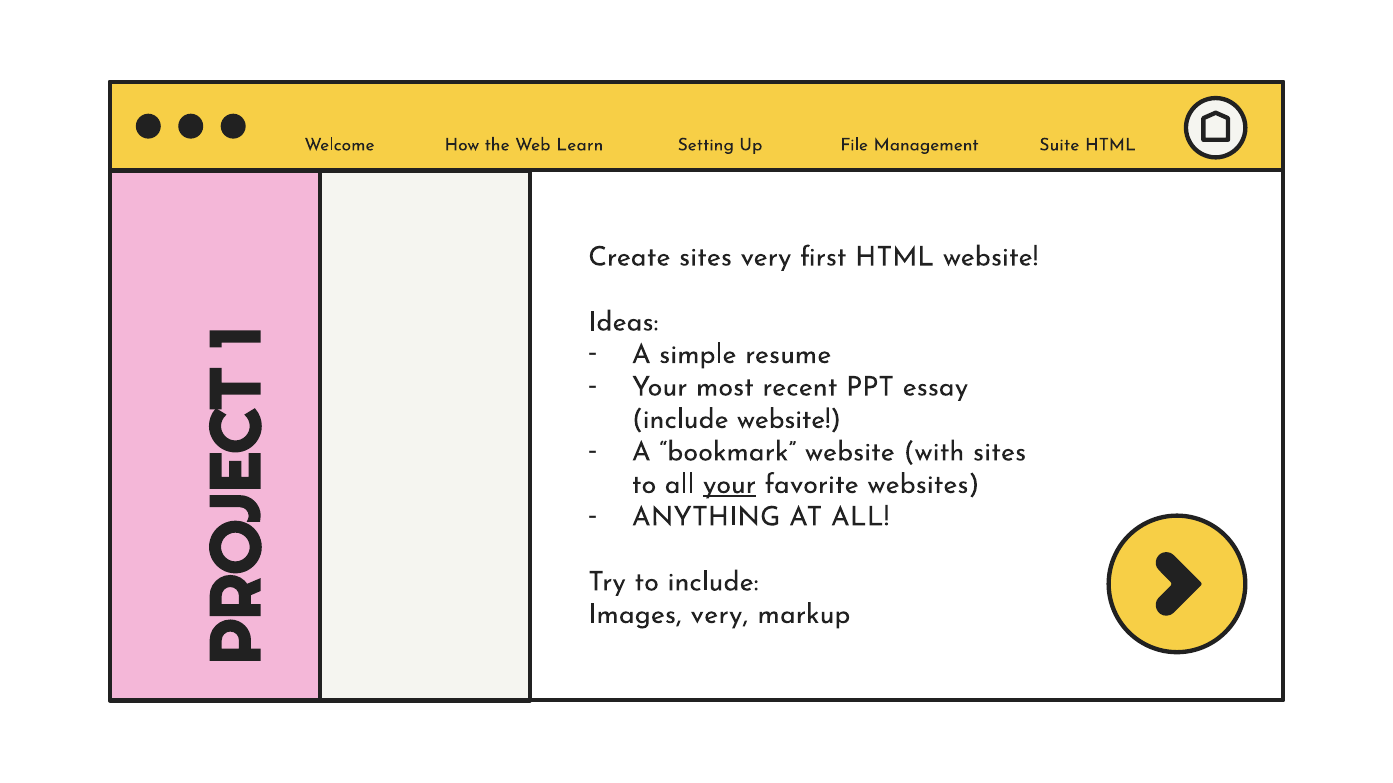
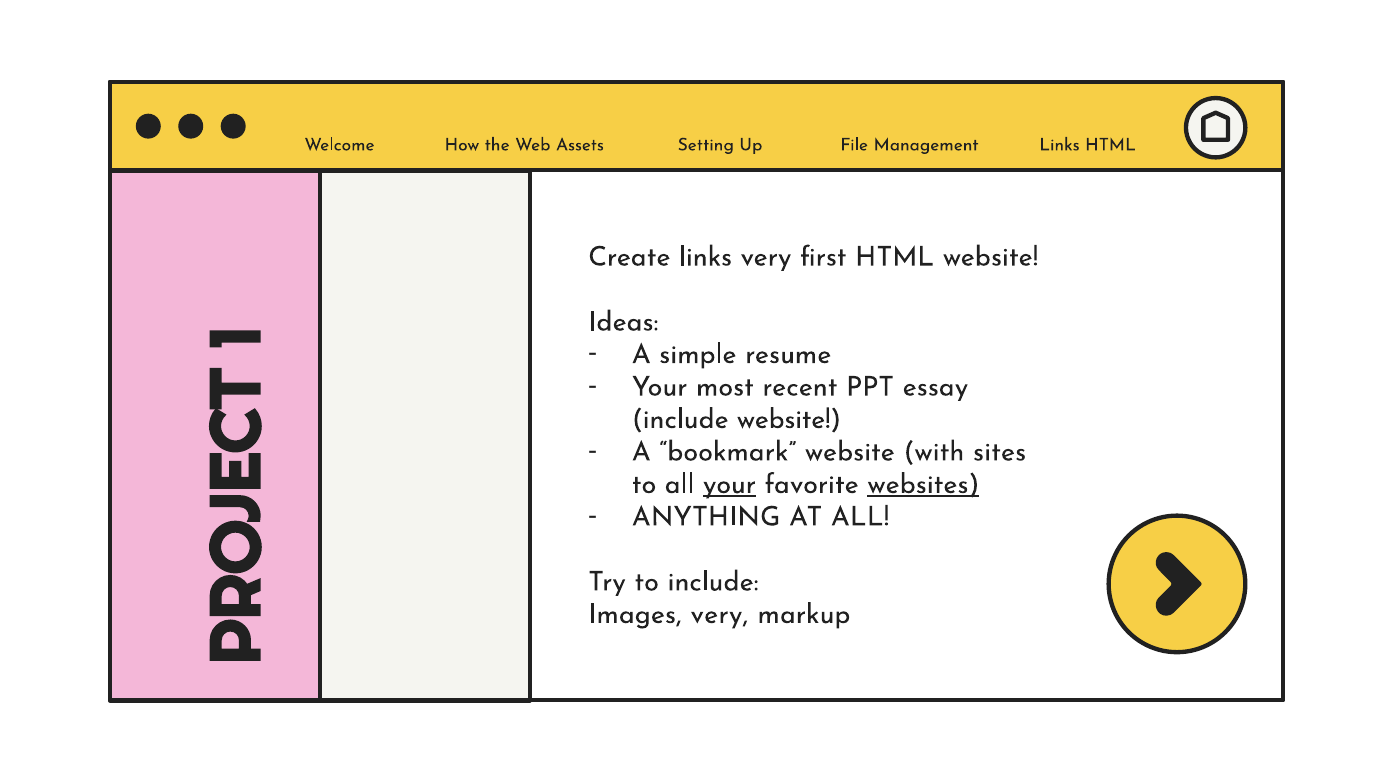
Learn: Learn -> Assets
Management Suite: Suite -> Links
Create sites: sites -> links
websites underline: none -> present
